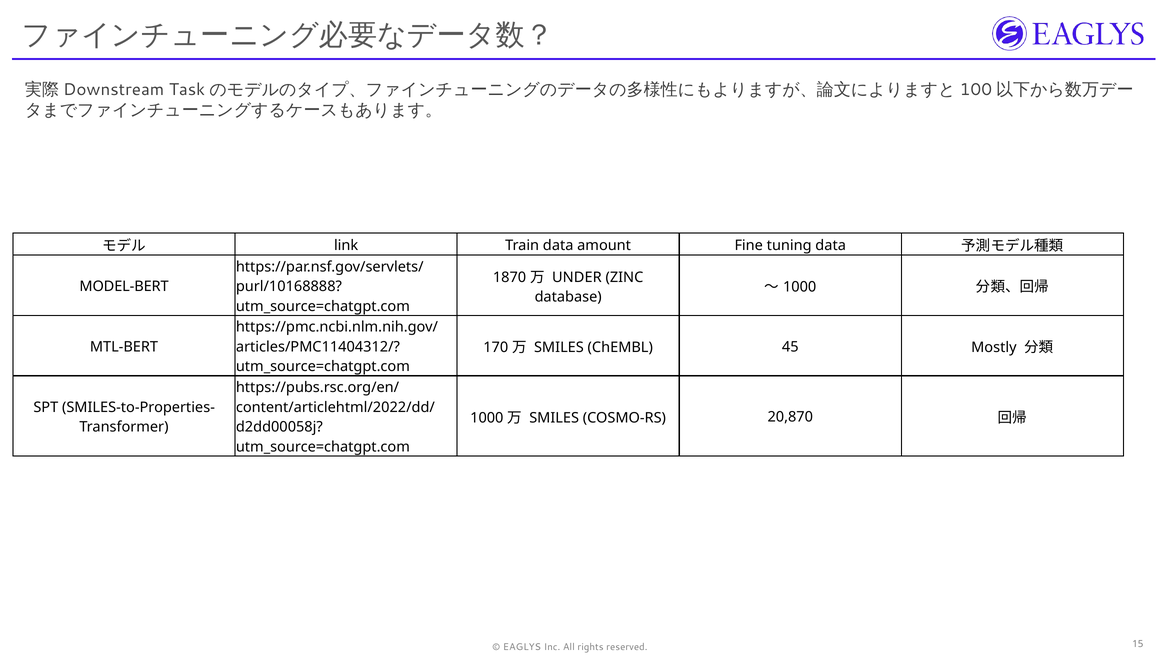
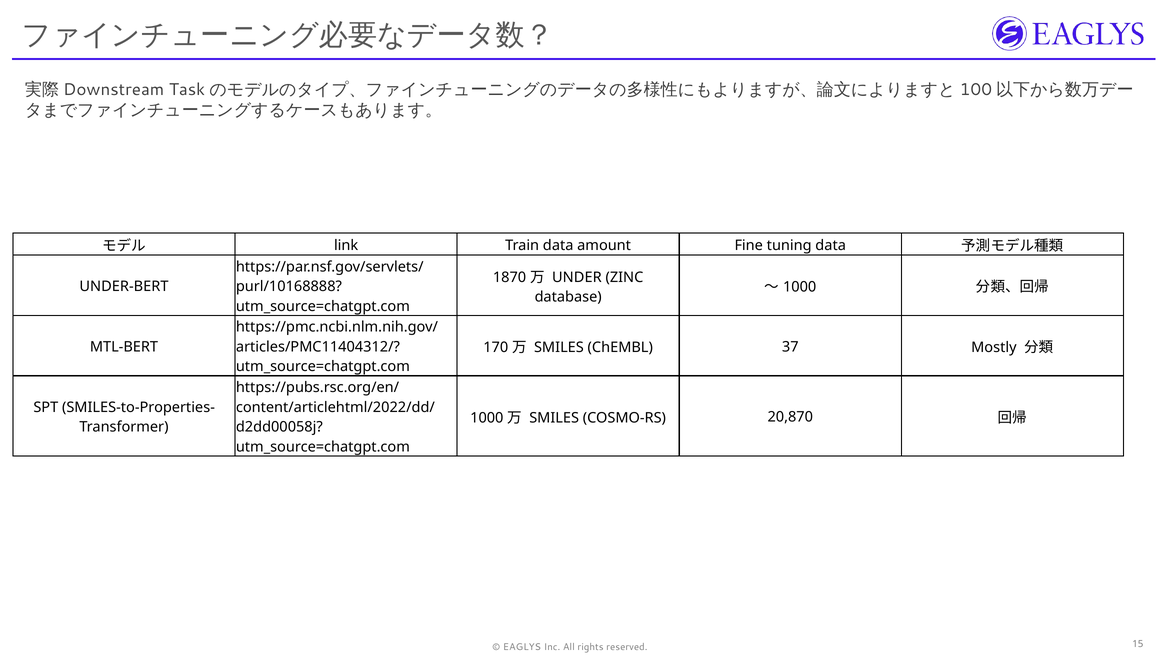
MODEL-BERT: MODEL-BERT -> UNDER-BERT
45: 45 -> 37
